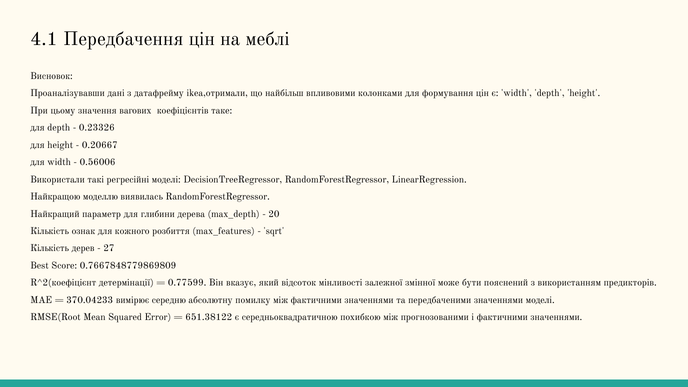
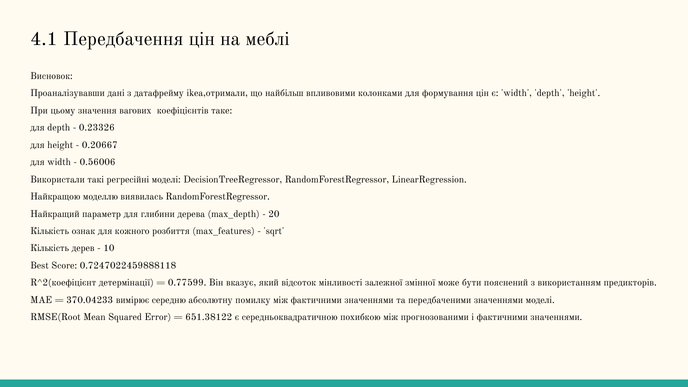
27: 27 -> 10
0.7667848779869809: 0.7667848779869809 -> 0.7247022459888118
